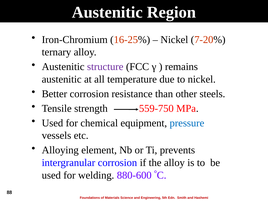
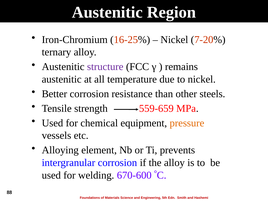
559-750: 559-750 -> 559-659
pressure colour: blue -> orange
880-600: 880-600 -> 670-600
